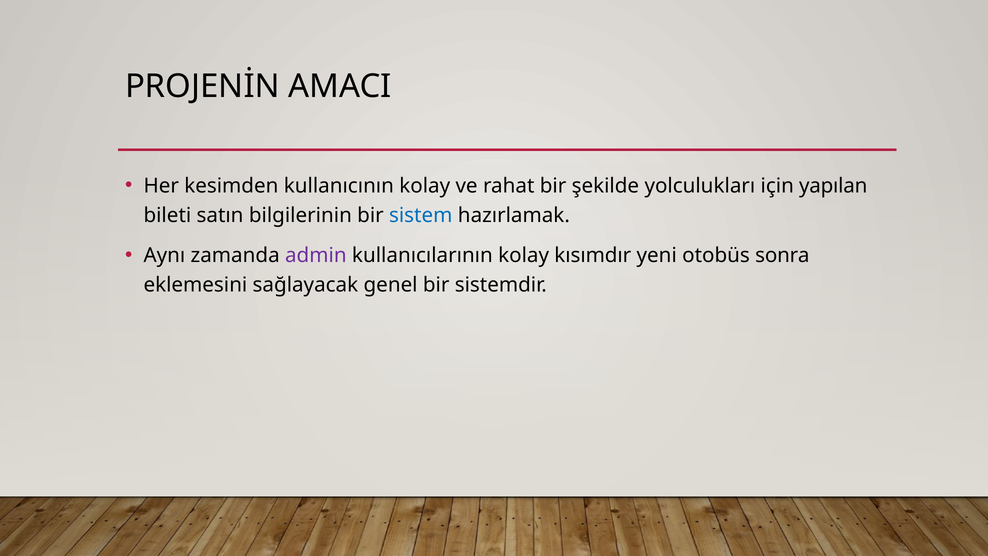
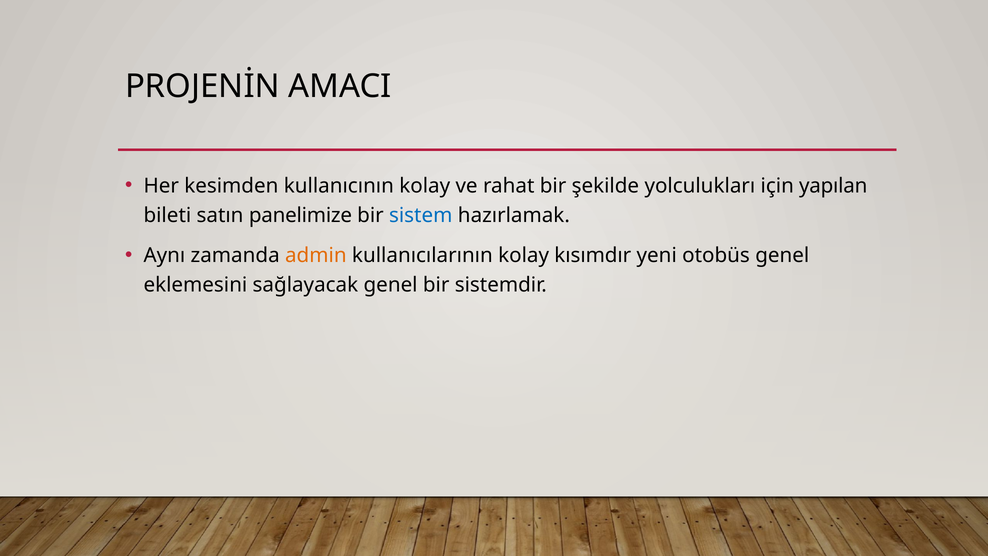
bilgilerinin: bilgilerinin -> panelimize
admin colour: purple -> orange
otobüs sonra: sonra -> genel
